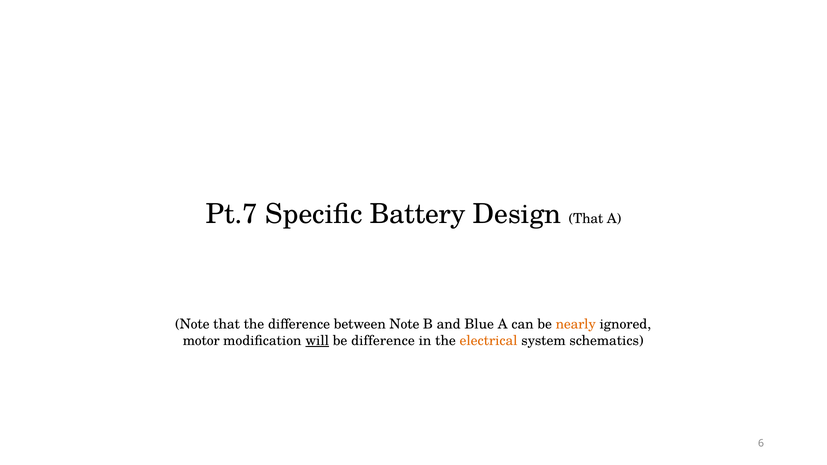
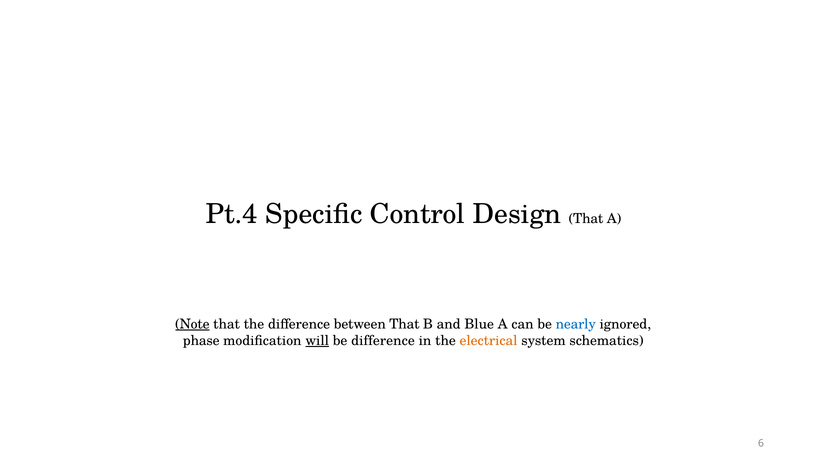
Pt.7: Pt.7 -> Pt.4
Battery: Battery -> Control
Note at (192, 324) underline: none -> present
between Note: Note -> That
nearly colour: orange -> blue
motor: motor -> phase
